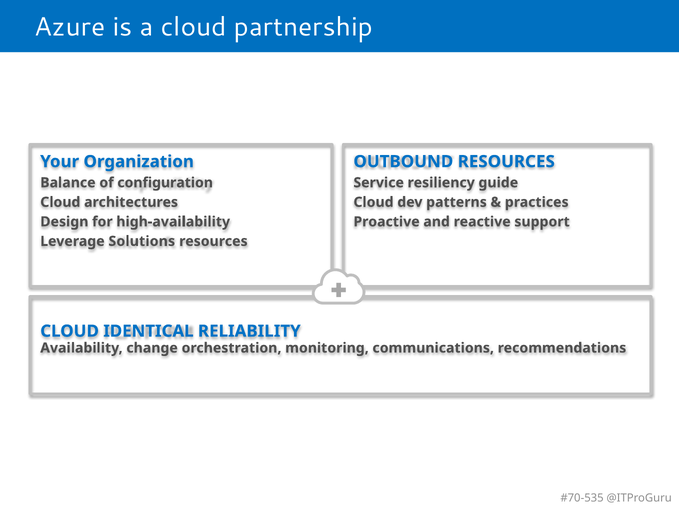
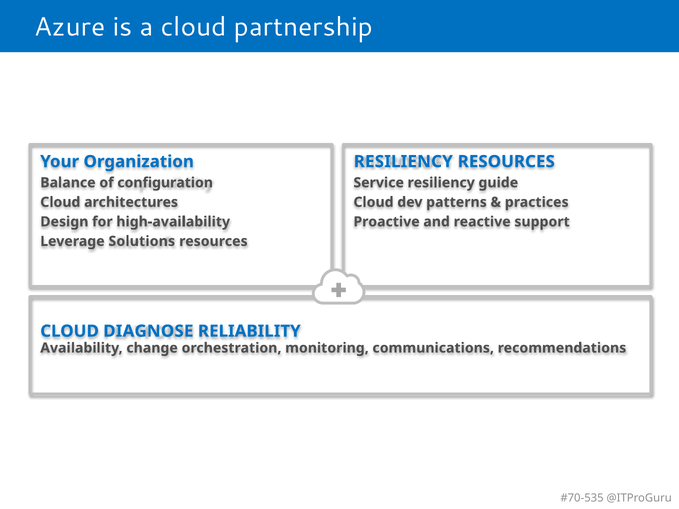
OUTBOUND at (403, 162): OUTBOUND -> RESILIENCY
IDENTICAL: IDENTICAL -> DIAGNOSE
